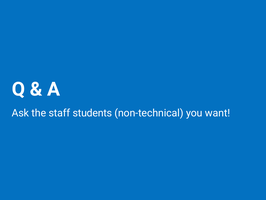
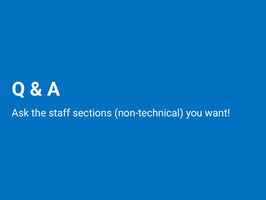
students: students -> sections
